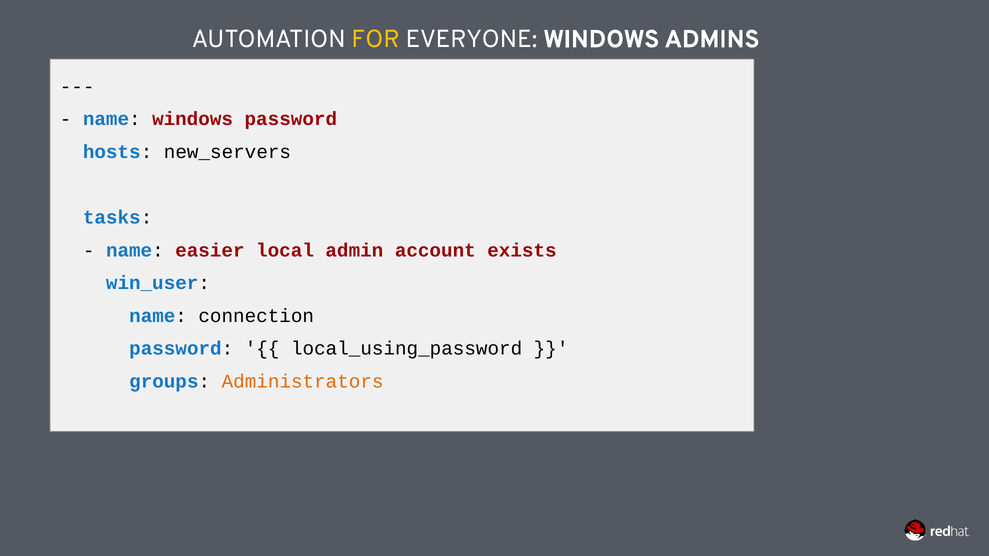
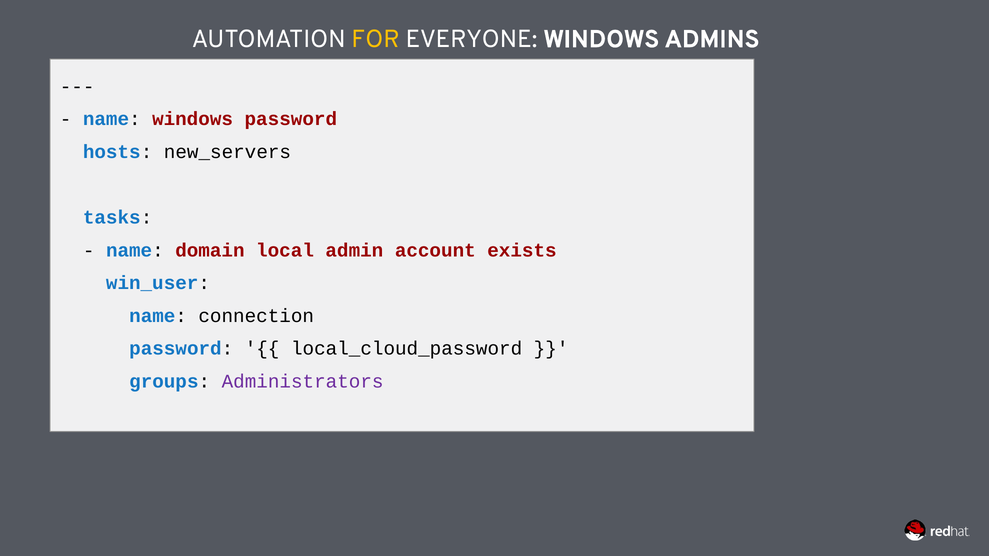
easier: easier -> domain
local_using_password: local_using_password -> local_cloud_password
Administrators colour: orange -> purple
